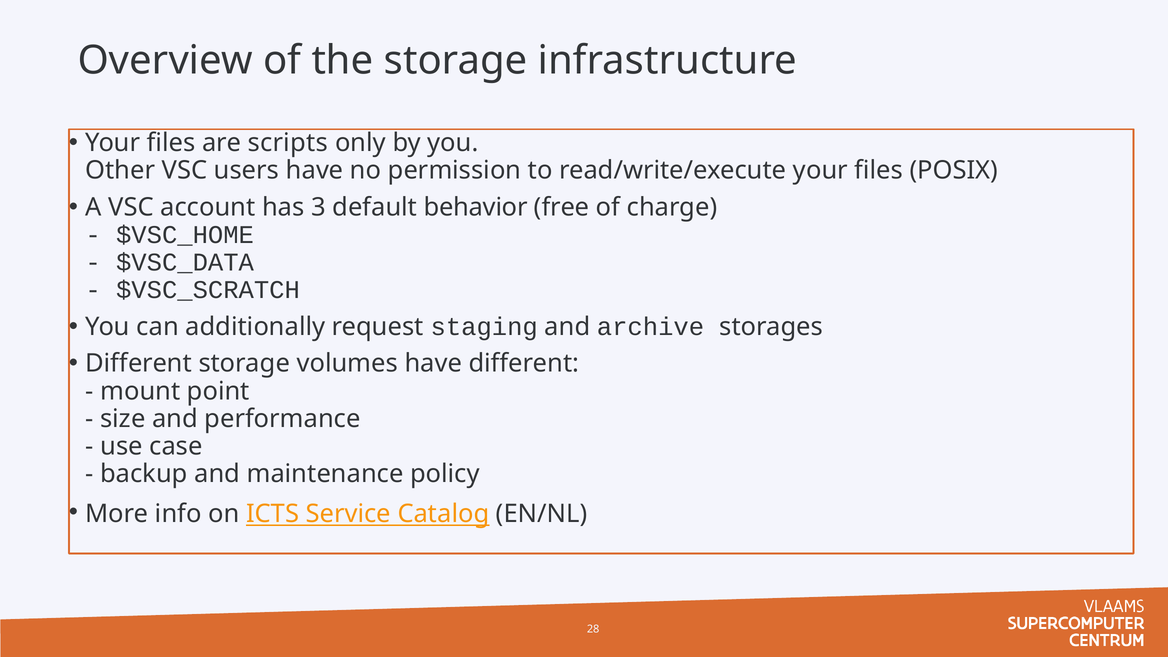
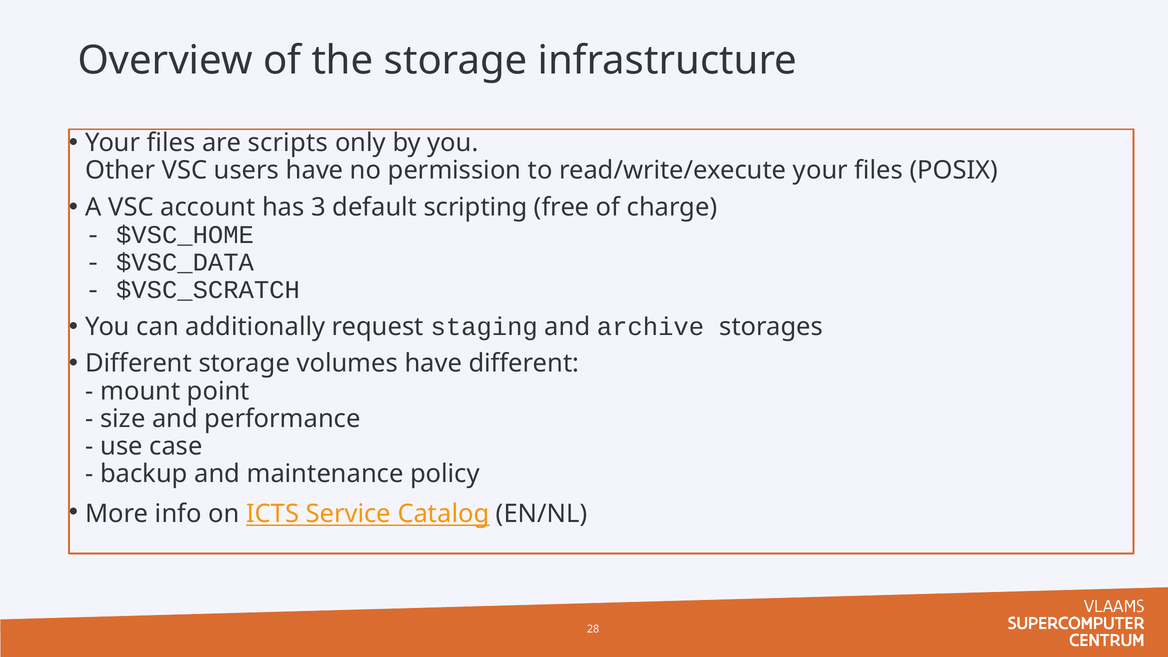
behavior: behavior -> scripting
